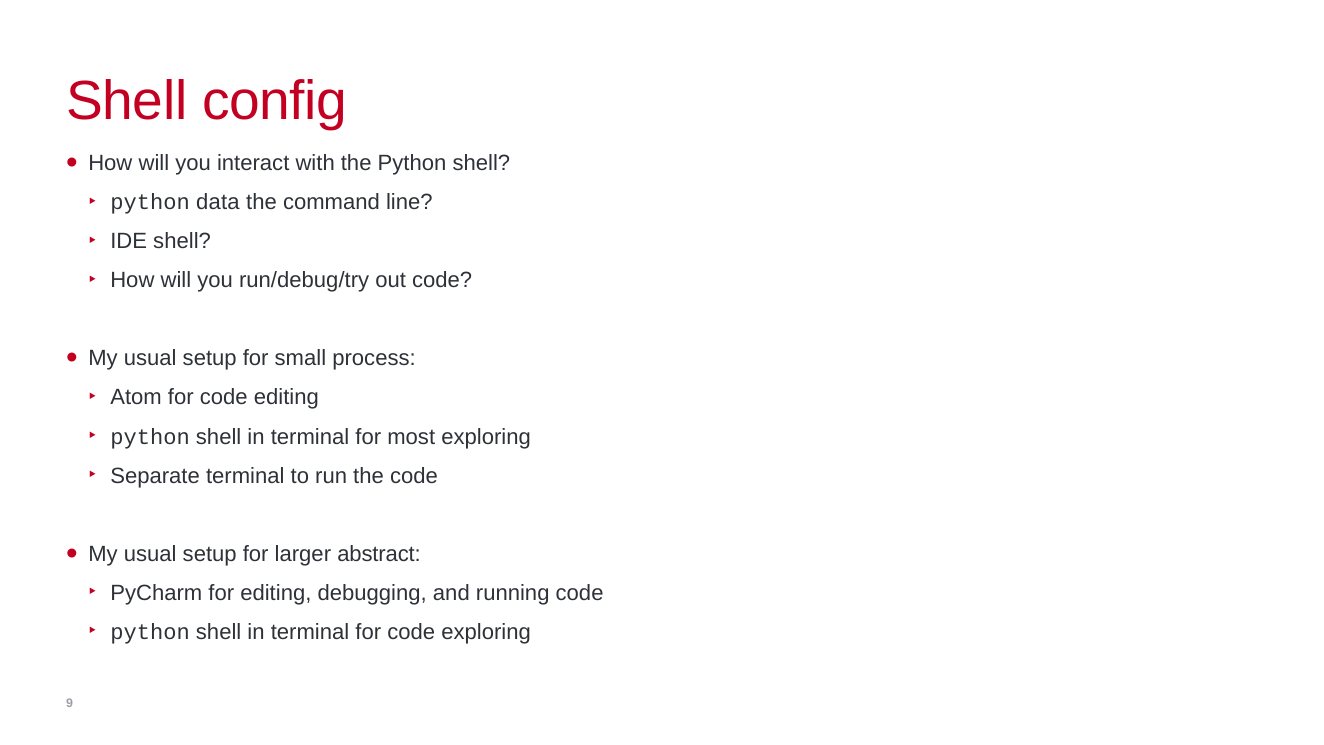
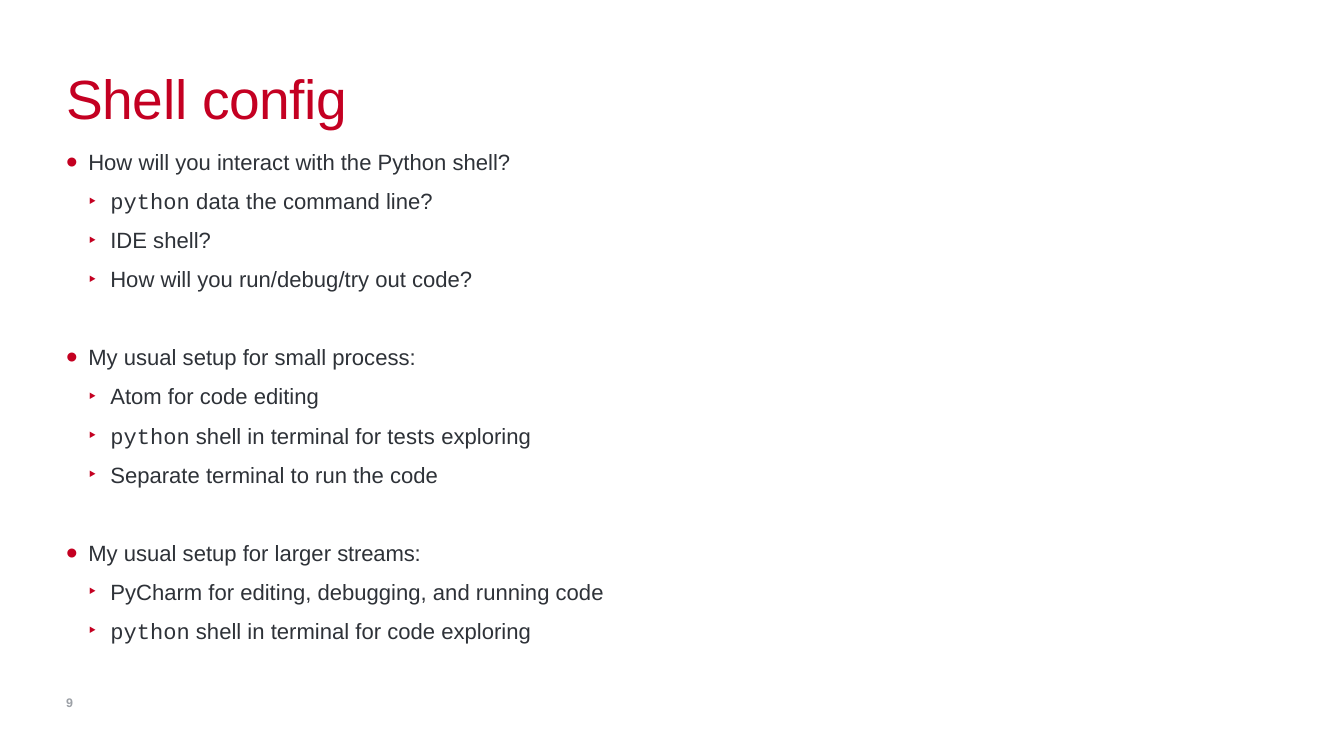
most: most -> tests
abstract: abstract -> streams
